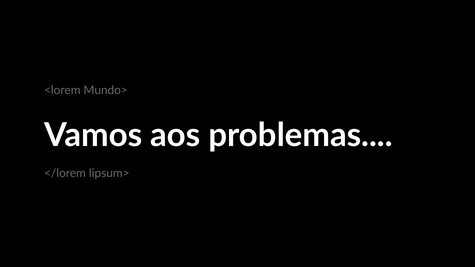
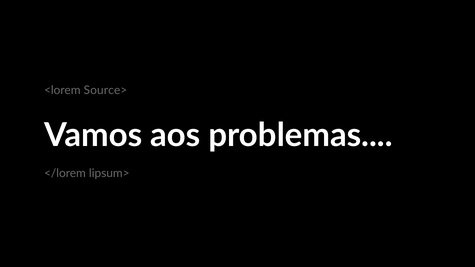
Mundo>: Mundo> -> Source>
